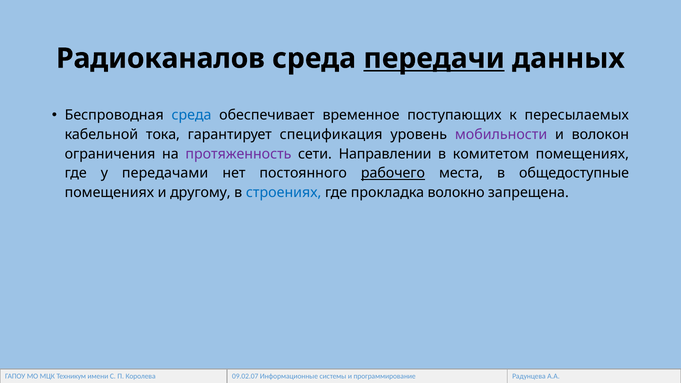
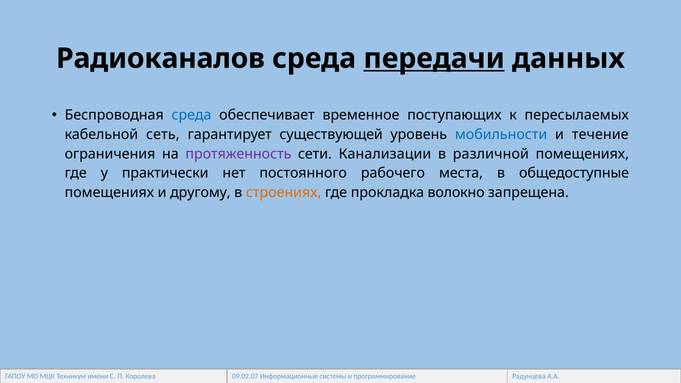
тока: тока -> сеть
спецификация: спецификация -> существующей
мобильности colour: purple -> blue
волокон: волокон -> течение
Направлении: Направлении -> Канализации
комитетом: комитетом -> различной
передачами: передачами -> практически
рабочего underline: present -> none
строениях colour: blue -> orange
